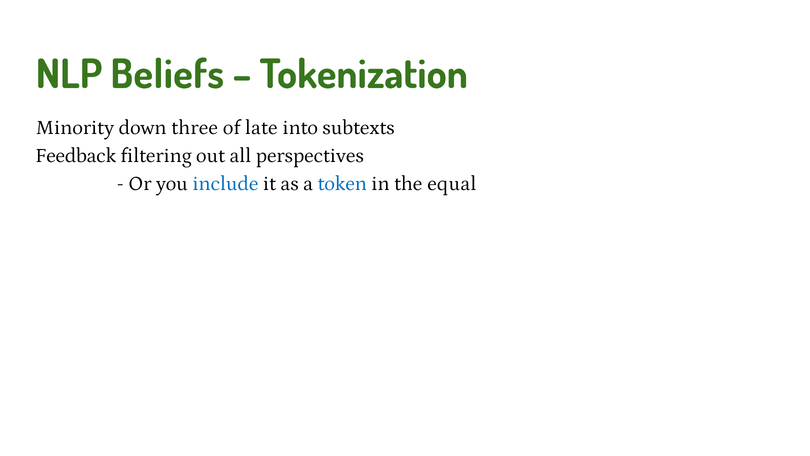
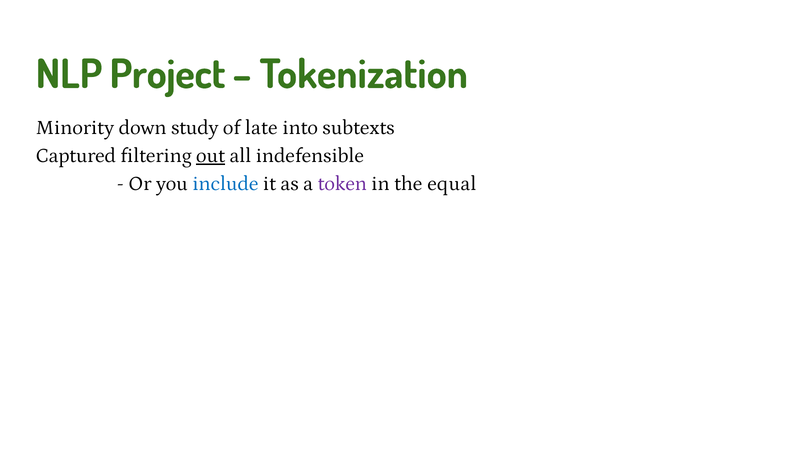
Beliefs: Beliefs -> Project
three: three -> study
Feedback: Feedback -> Captured
out underline: none -> present
perspectives: perspectives -> indefensible
token colour: blue -> purple
